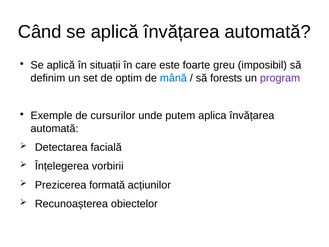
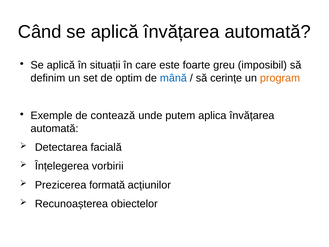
forests: forests -> cerințe
program colour: purple -> orange
cursurilor: cursurilor -> contează
